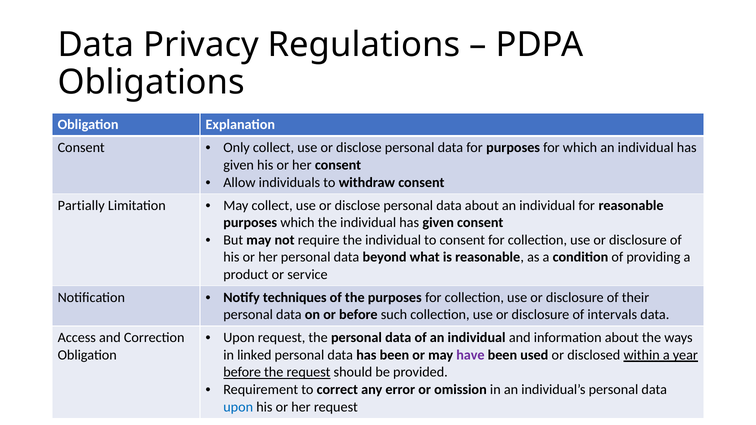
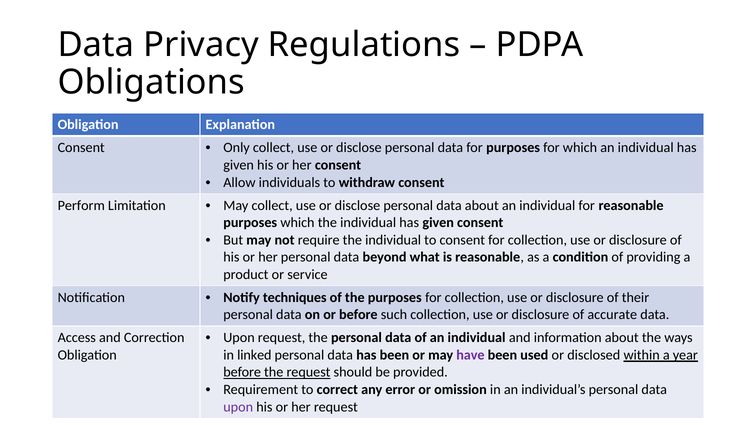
Partially: Partially -> Perform
intervals: intervals -> accurate
upon at (238, 407) colour: blue -> purple
